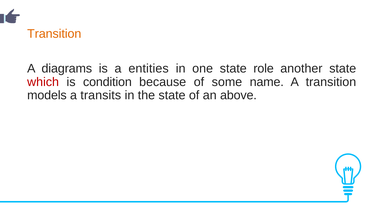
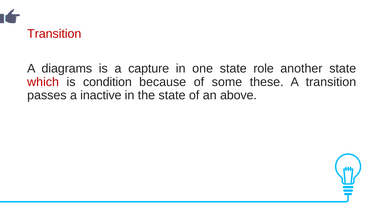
Transition at (54, 34) colour: orange -> red
entities: entities -> capture
name: name -> these
models: models -> passes
transits: transits -> inactive
